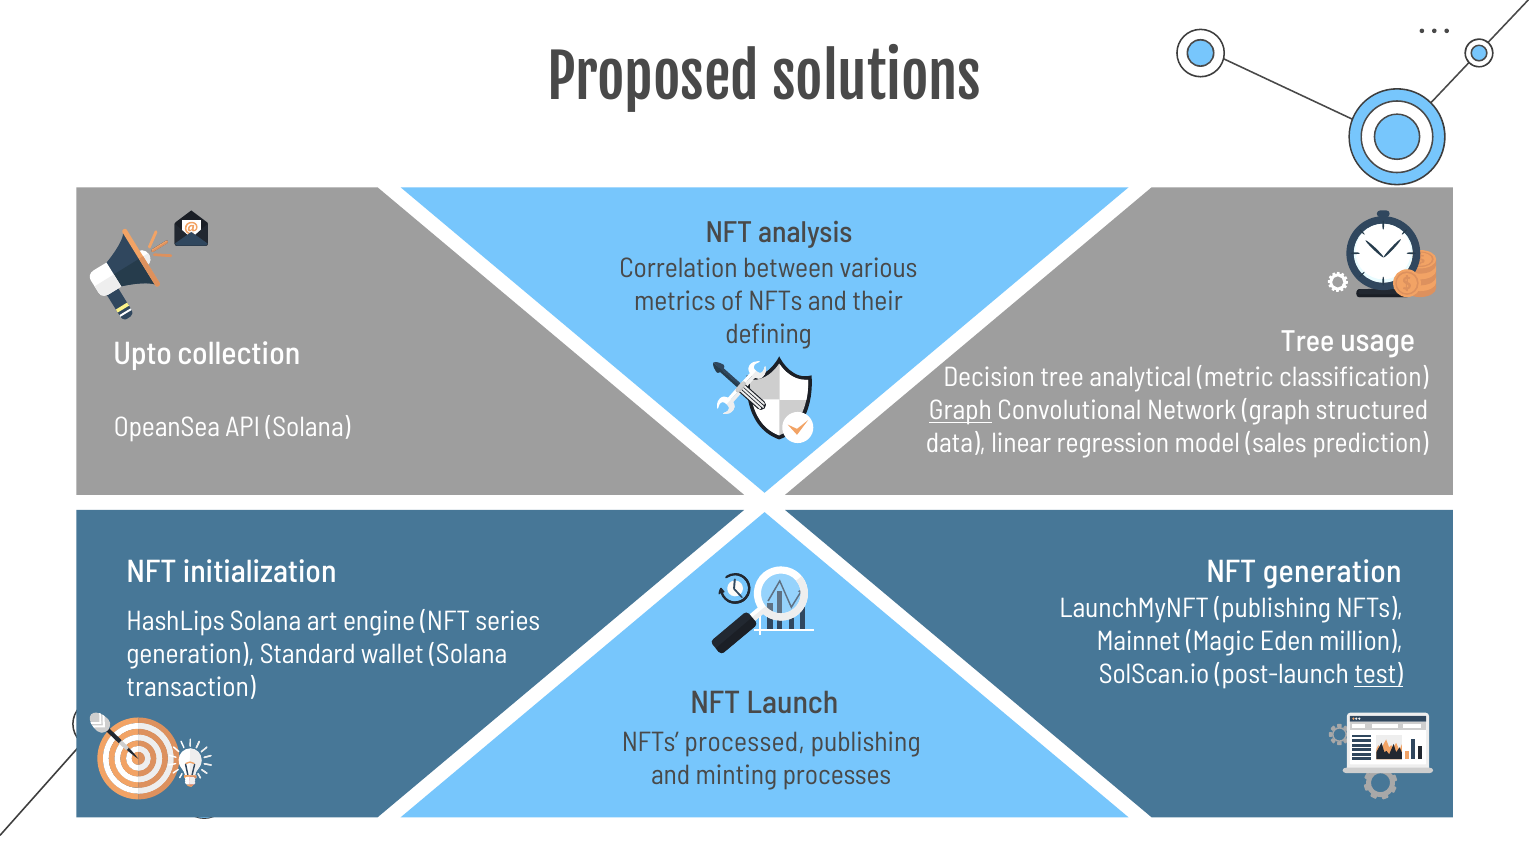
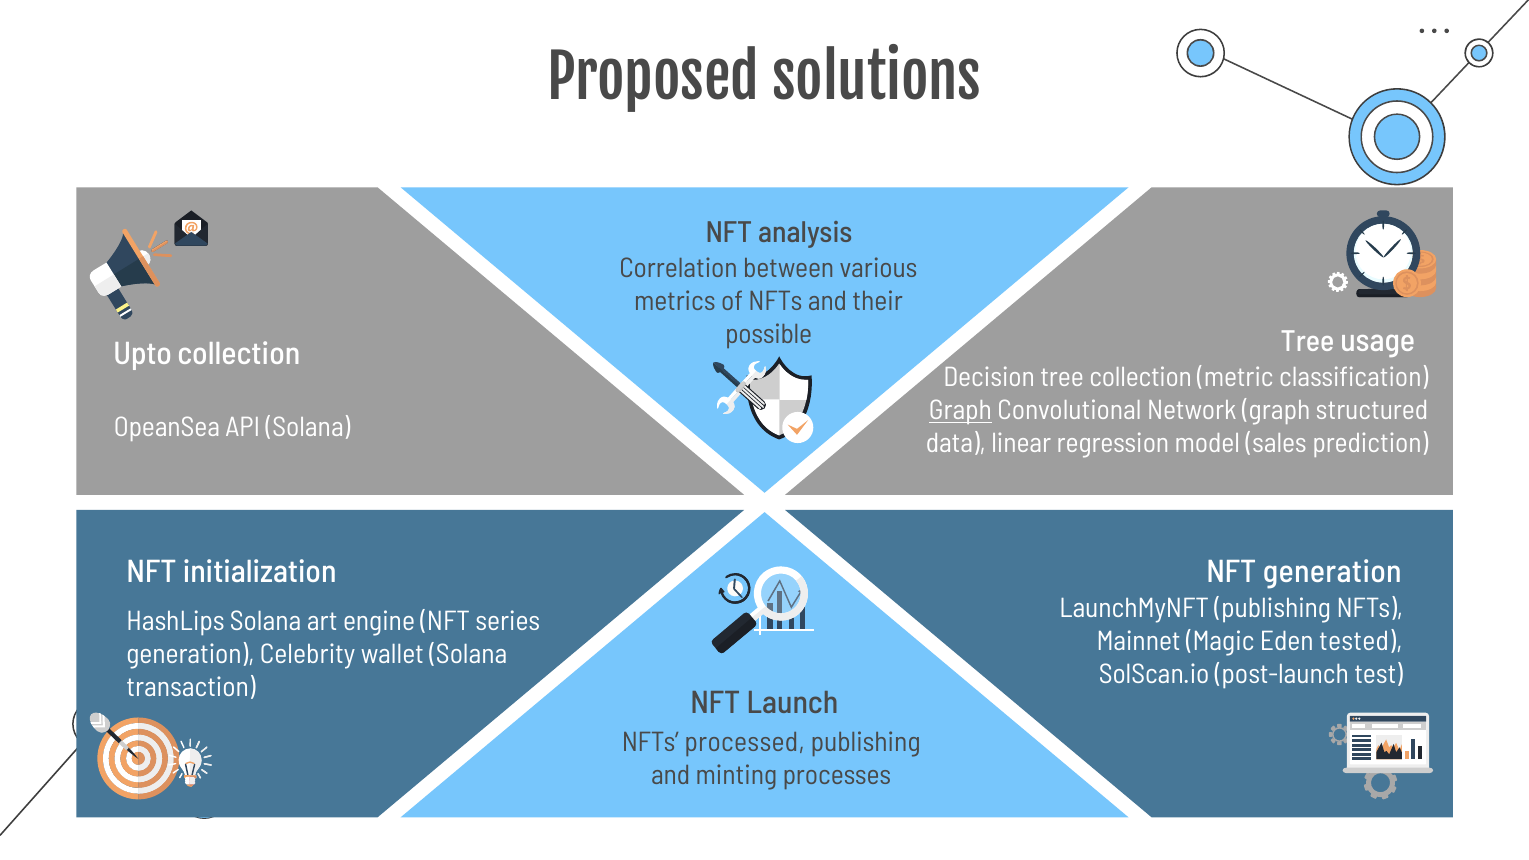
defining: defining -> possible
tree analytical: analytical -> collection
million: million -> tested
Standard: Standard -> Celebrity
test underline: present -> none
